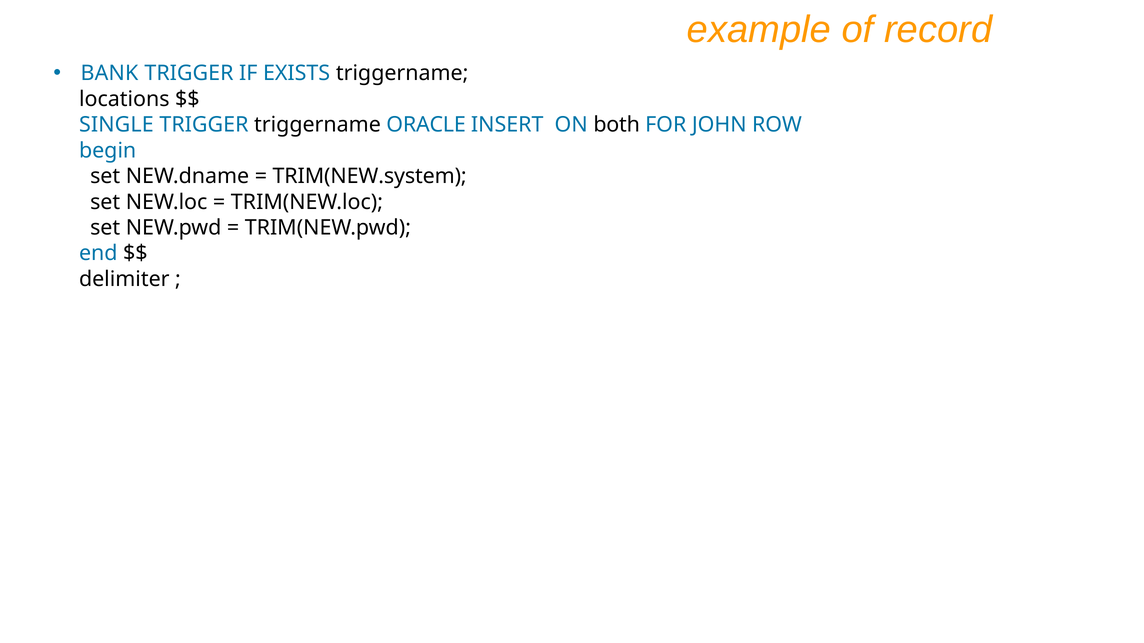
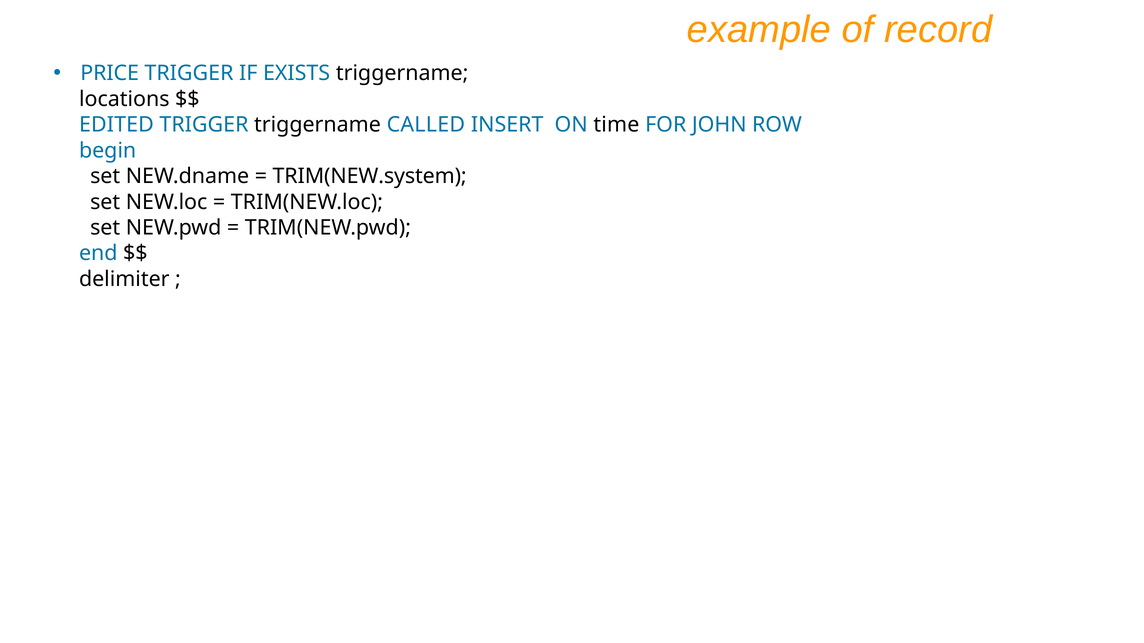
BANK: BANK -> PRICE
SINGLE: SINGLE -> EDITED
ORACLE: ORACLE -> CALLED
both: both -> time
